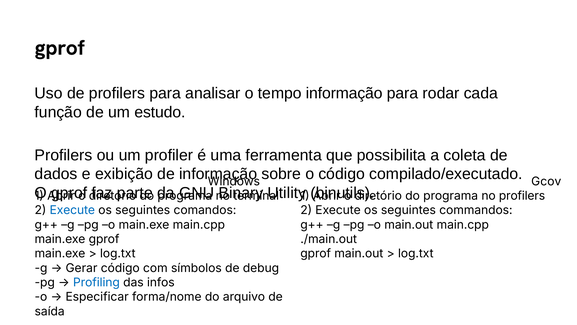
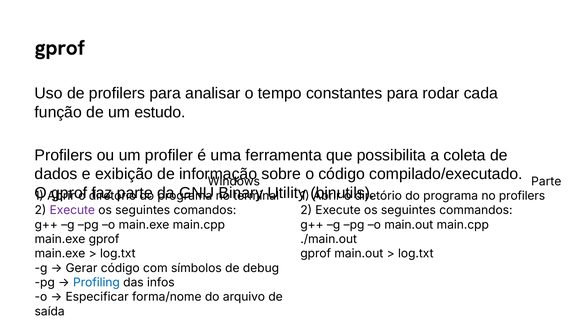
tempo informação: informação -> constantes
Gcov at (546, 181): Gcov -> Parte
Execute at (72, 210) colour: blue -> purple
